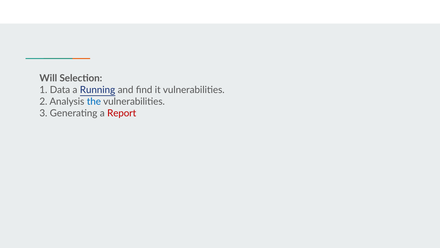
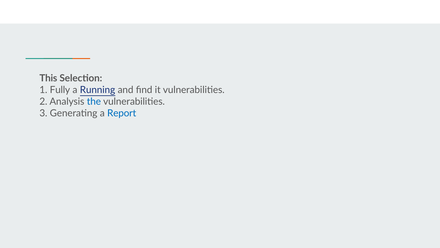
Will: Will -> This
Data: Data -> Fully
Report colour: red -> blue
